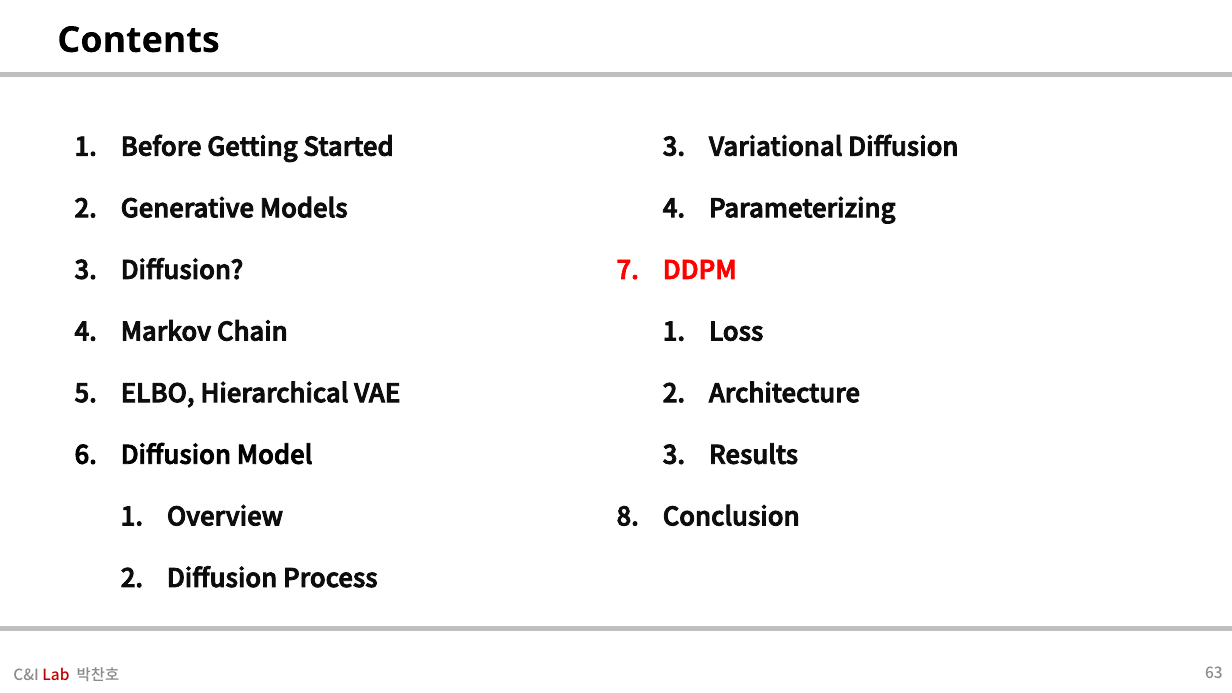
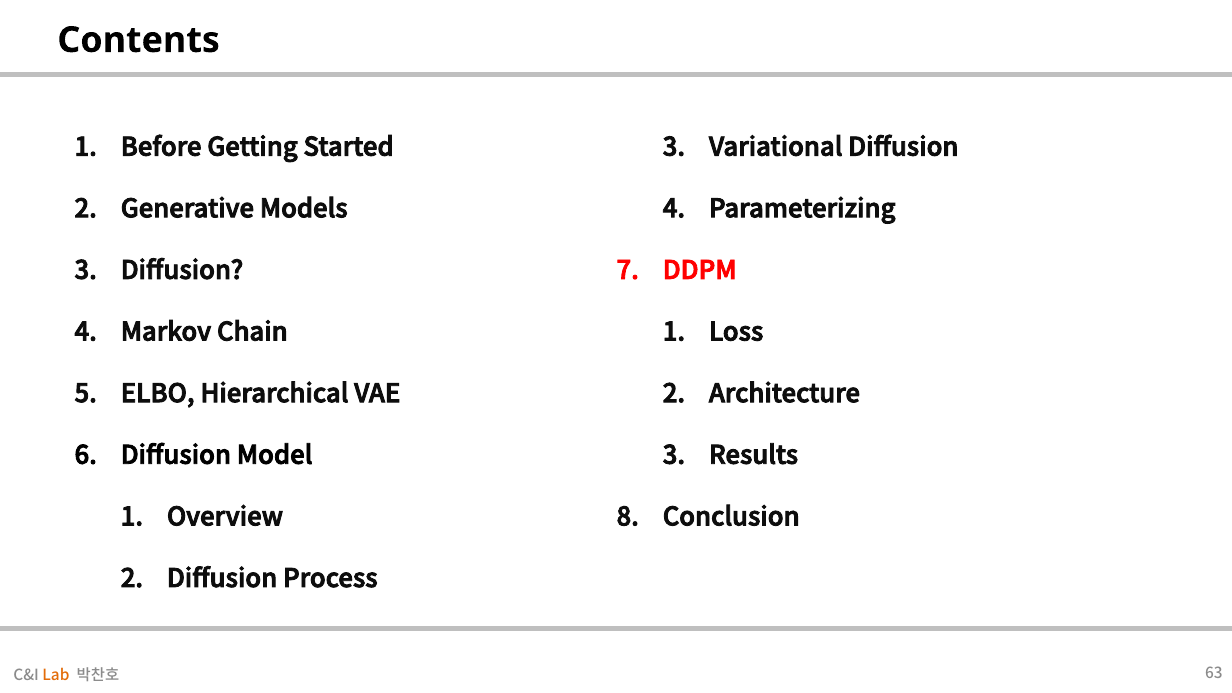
Lab colour: red -> orange
